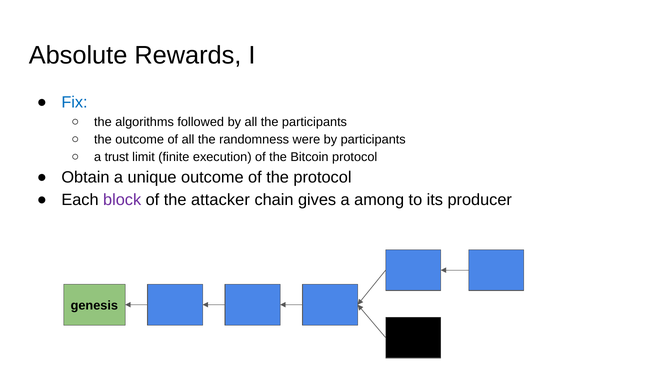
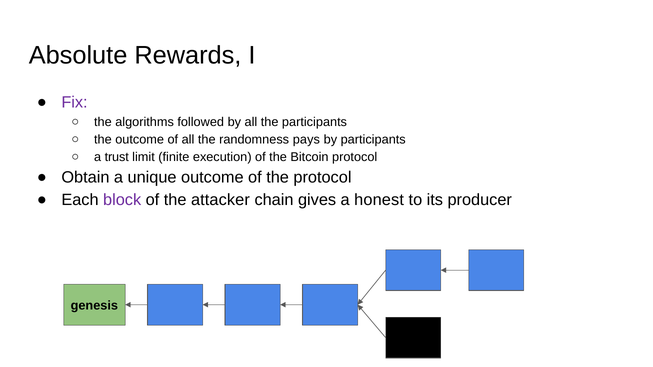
Fix colour: blue -> purple
were: were -> pays
among: among -> honest
